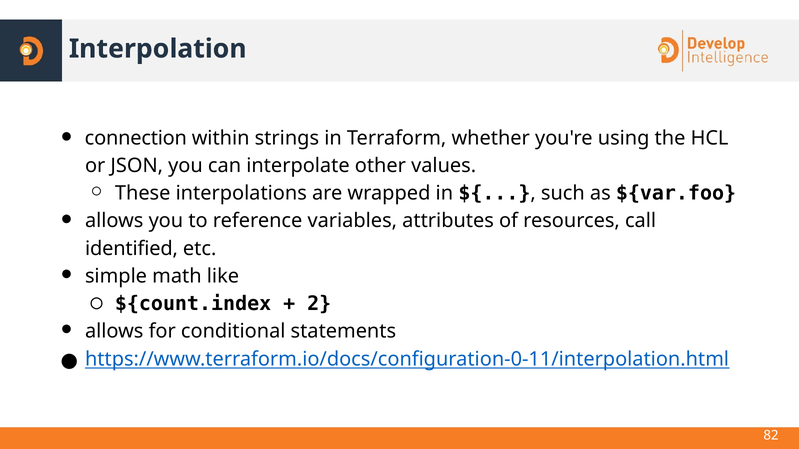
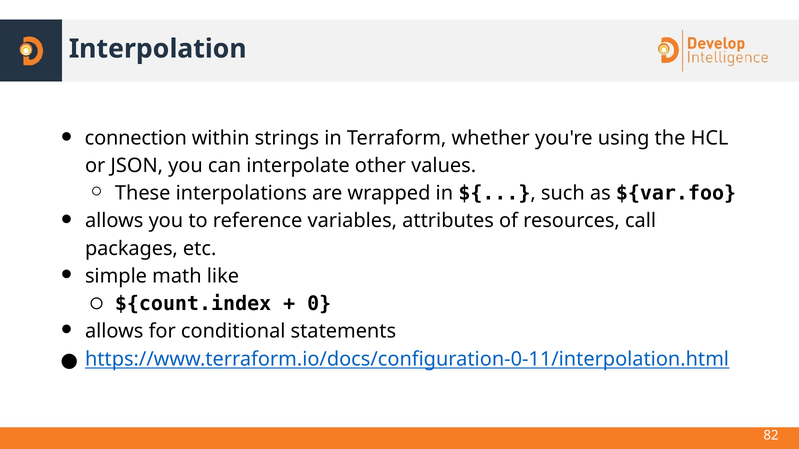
identified: identified -> packages
2: 2 -> 0
